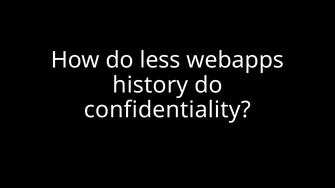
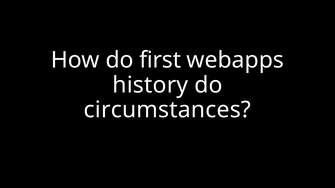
less: less -> first
confidentiality: confidentiality -> circumstances
